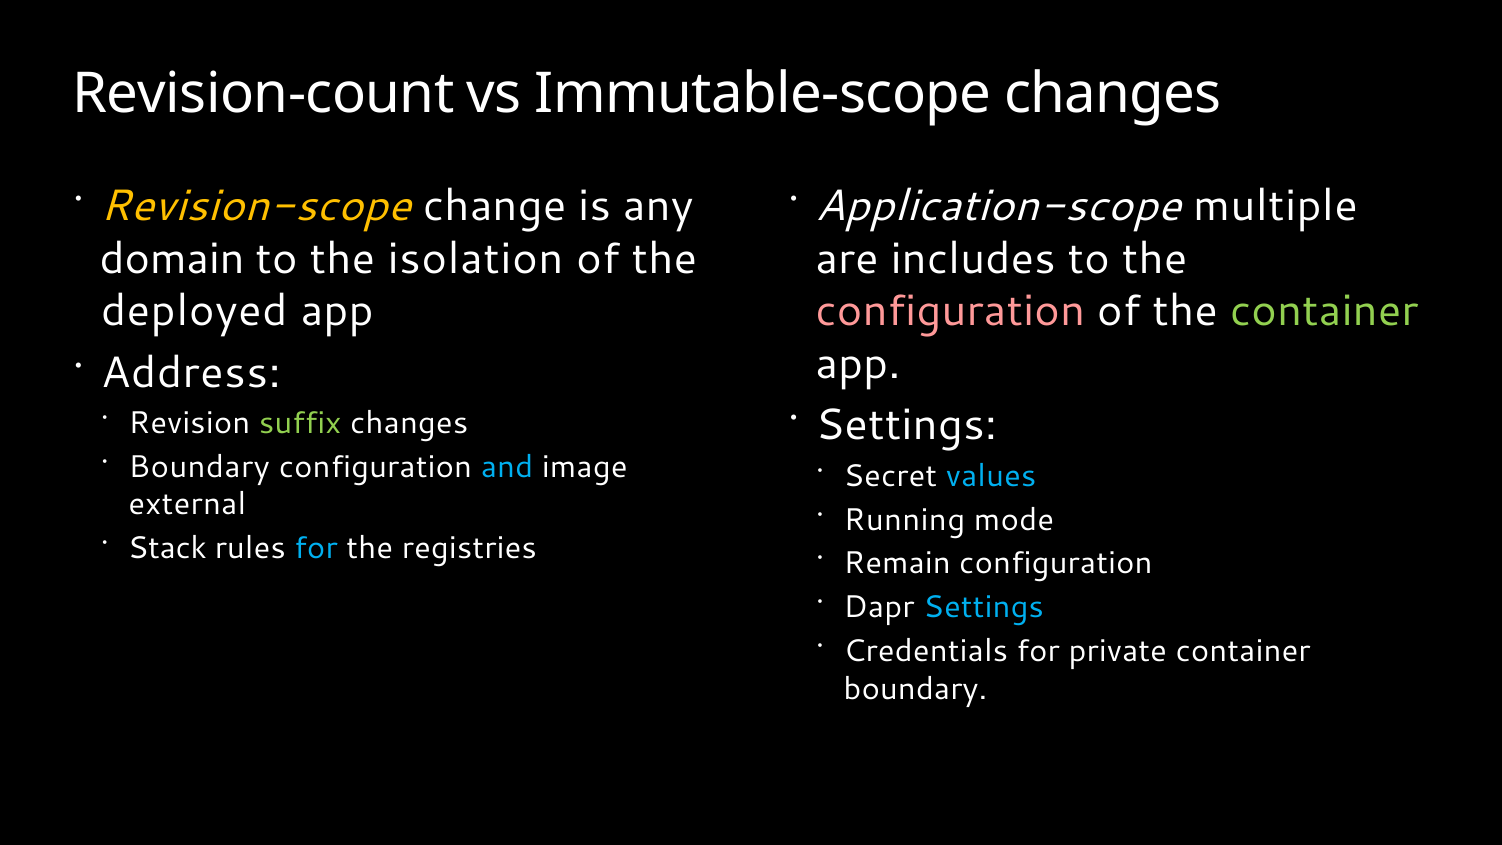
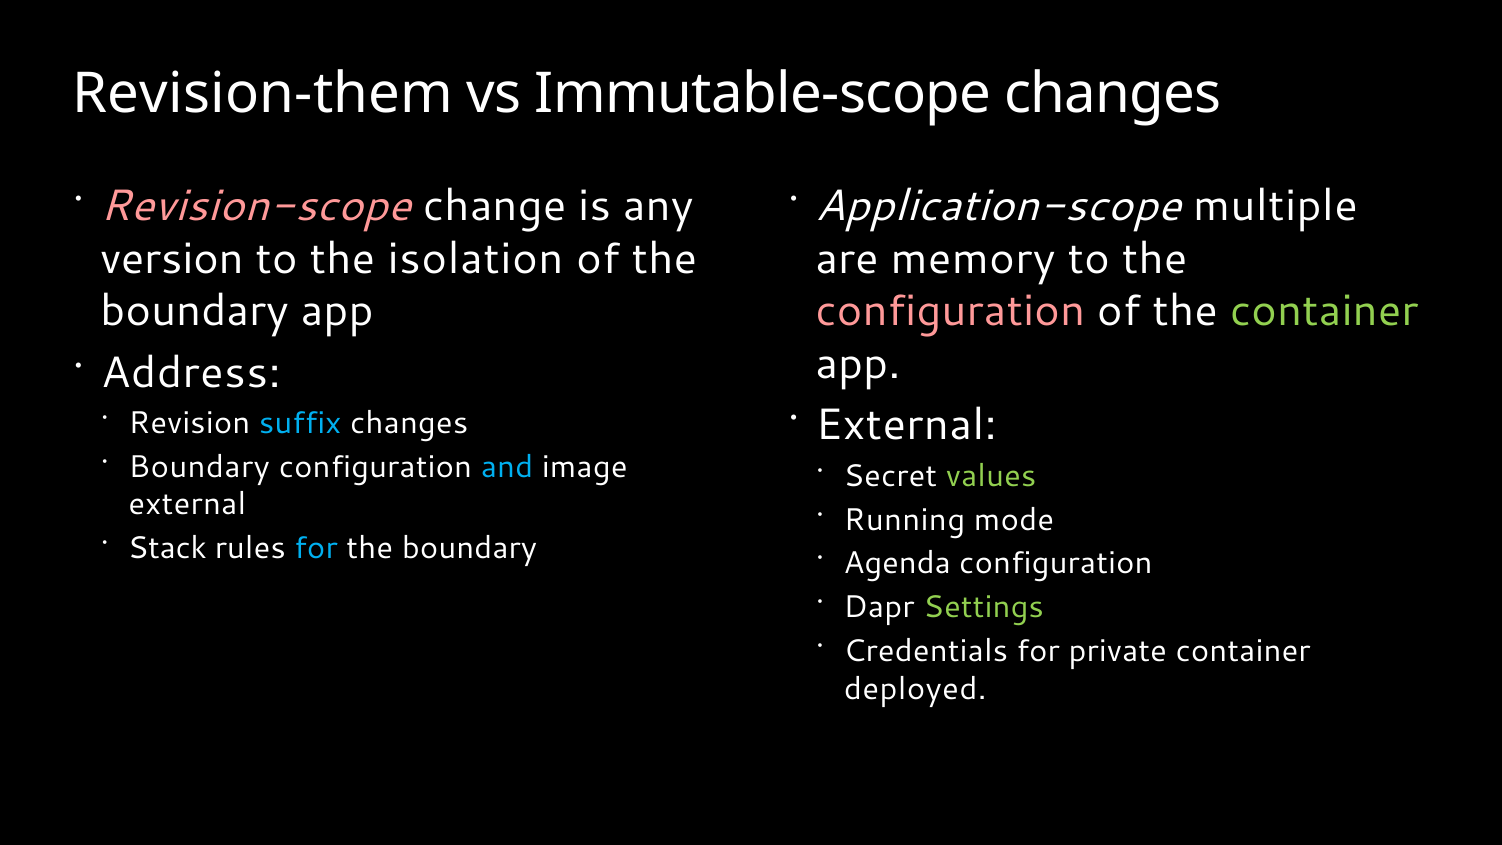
Revision-count: Revision-count -> Revision-them
Revision-scope colour: yellow -> pink
domain: domain -> version
includes: includes -> memory
deployed at (194, 311): deployed -> boundary
Settings at (906, 425): Settings -> External
suffix colour: light green -> light blue
values colour: light blue -> light green
registries at (469, 548): registries -> boundary
Remain: Remain -> Agenda
Settings at (984, 607) colour: light blue -> light green
boundary at (915, 689): boundary -> deployed
